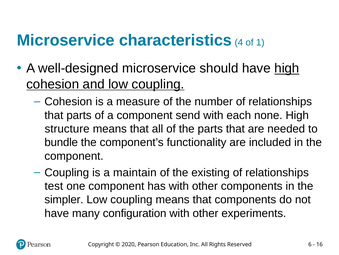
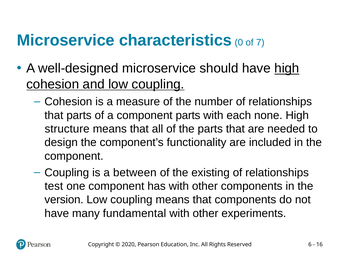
4: 4 -> 0
1: 1 -> 7
component send: send -> parts
bundle: bundle -> design
maintain: maintain -> between
simpler: simpler -> version
configuration: configuration -> fundamental
